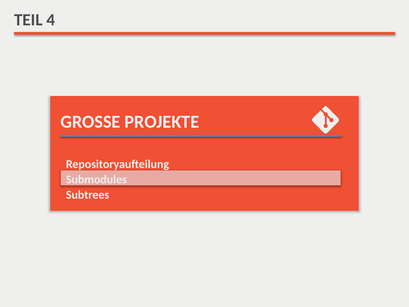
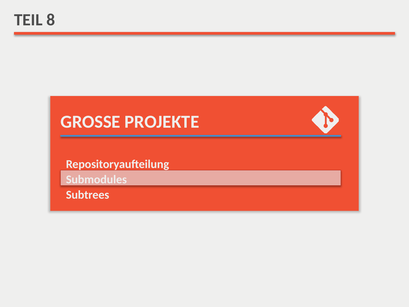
4: 4 -> 8
